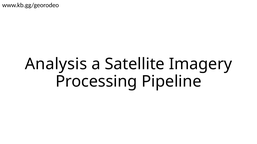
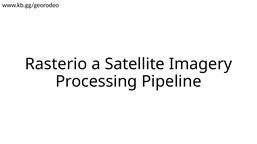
Analysis: Analysis -> Rasterio
